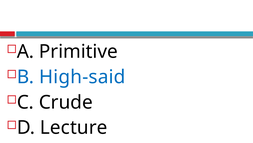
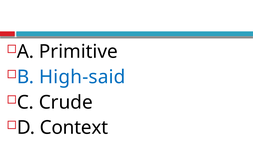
Lecture: Lecture -> Context
